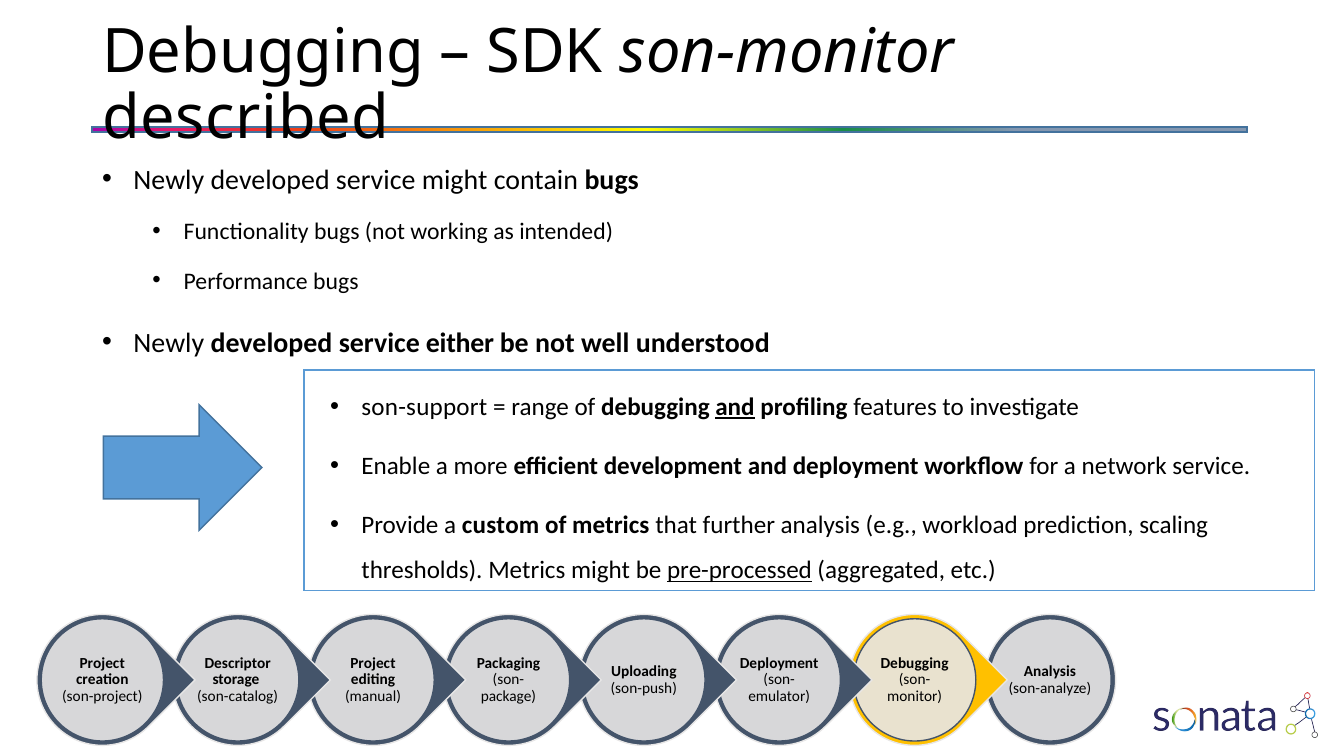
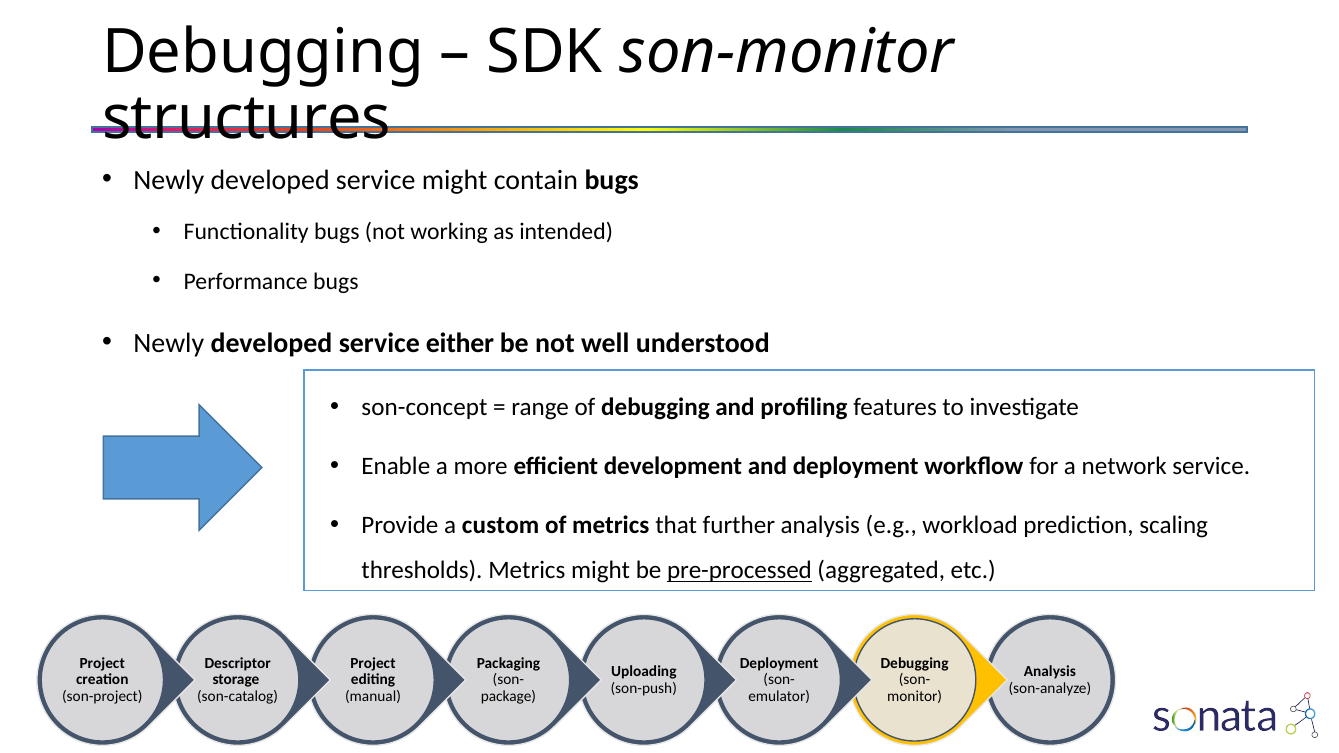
described: described -> structures
son-support: son-support -> son-concept
and at (735, 407) underline: present -> none
